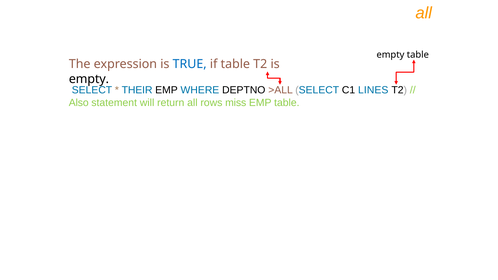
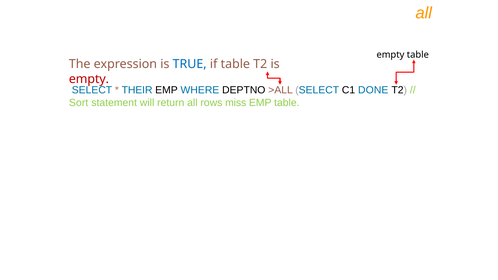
empty at (89, 79) colour: black -> red
LINES: LINES -> DONE
Also: Also -> Sort
